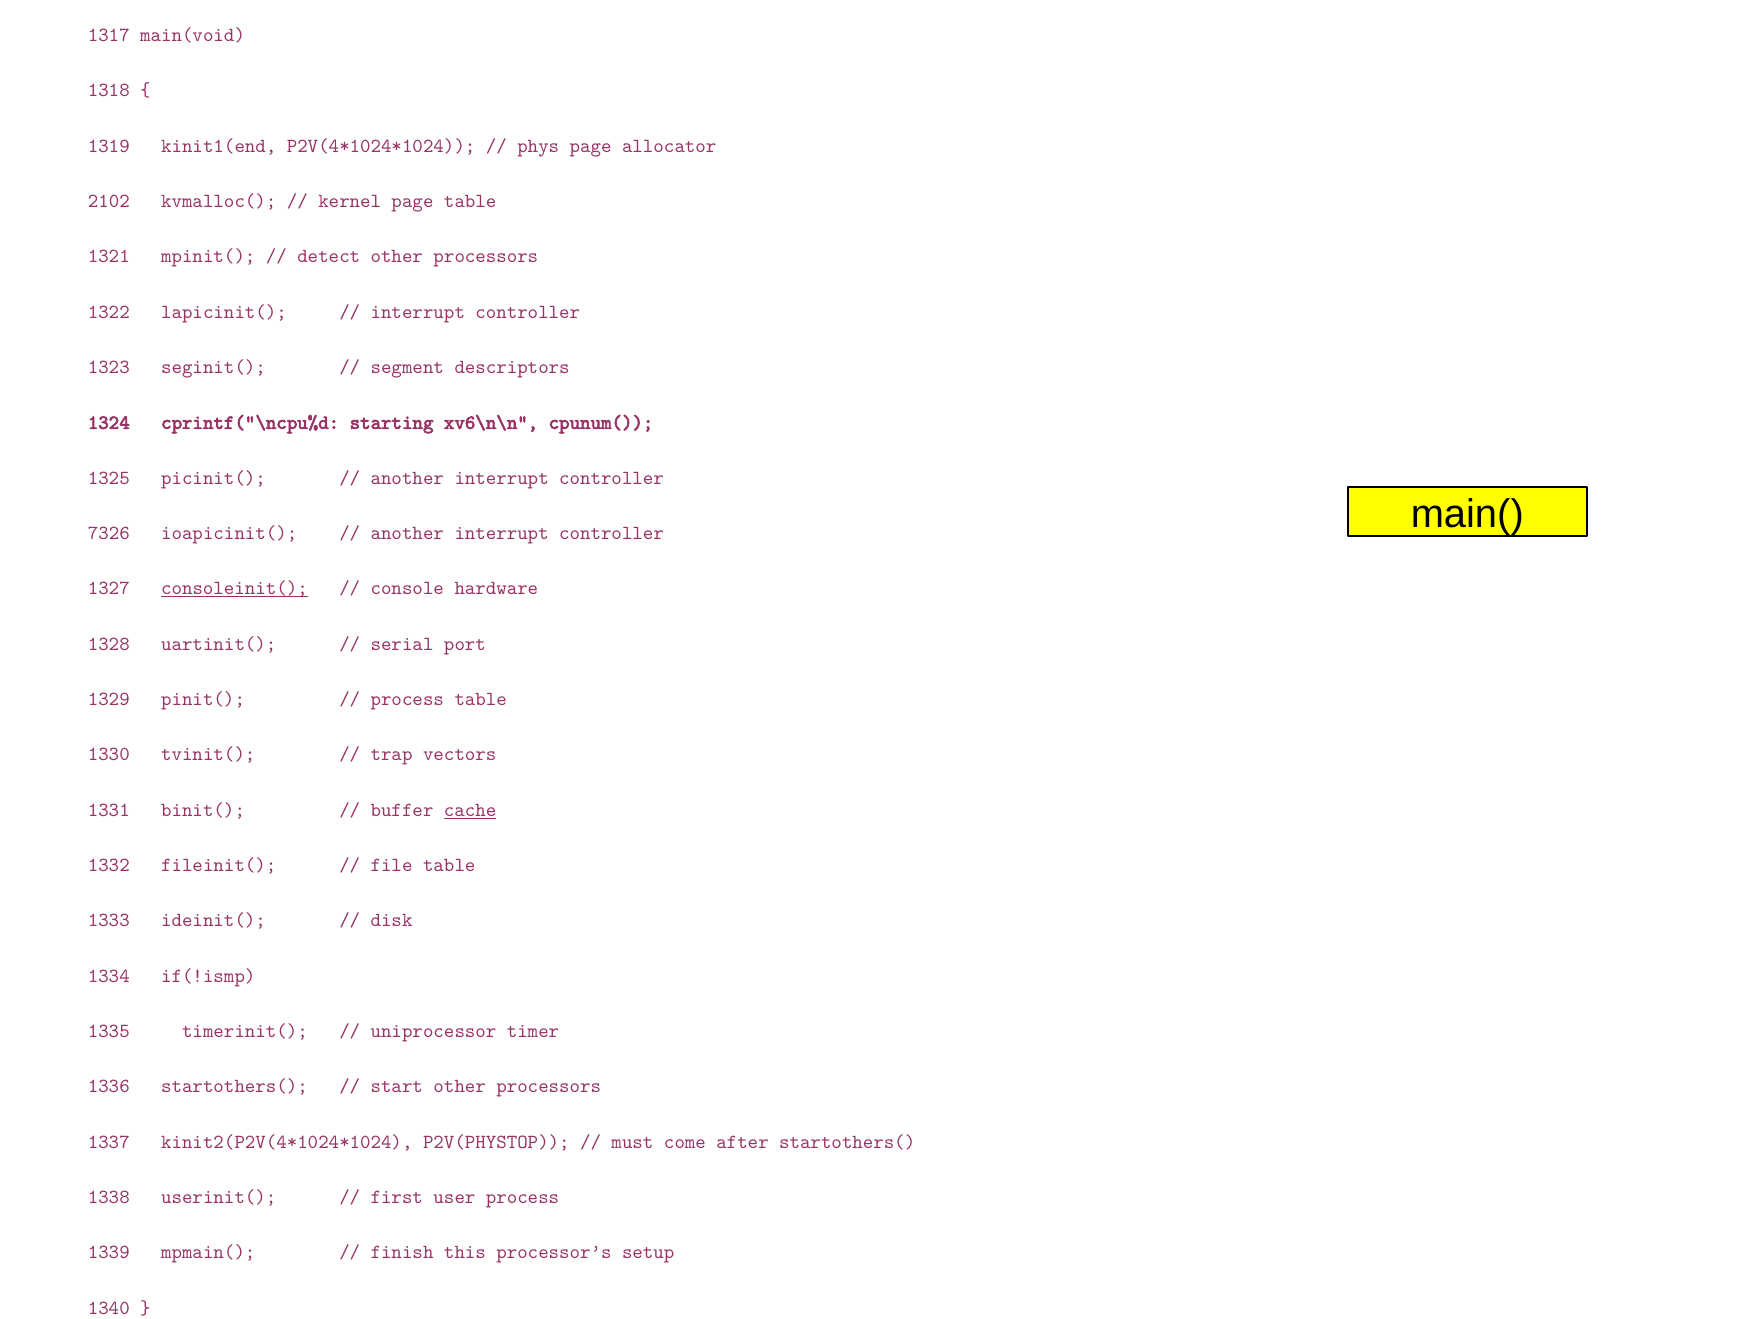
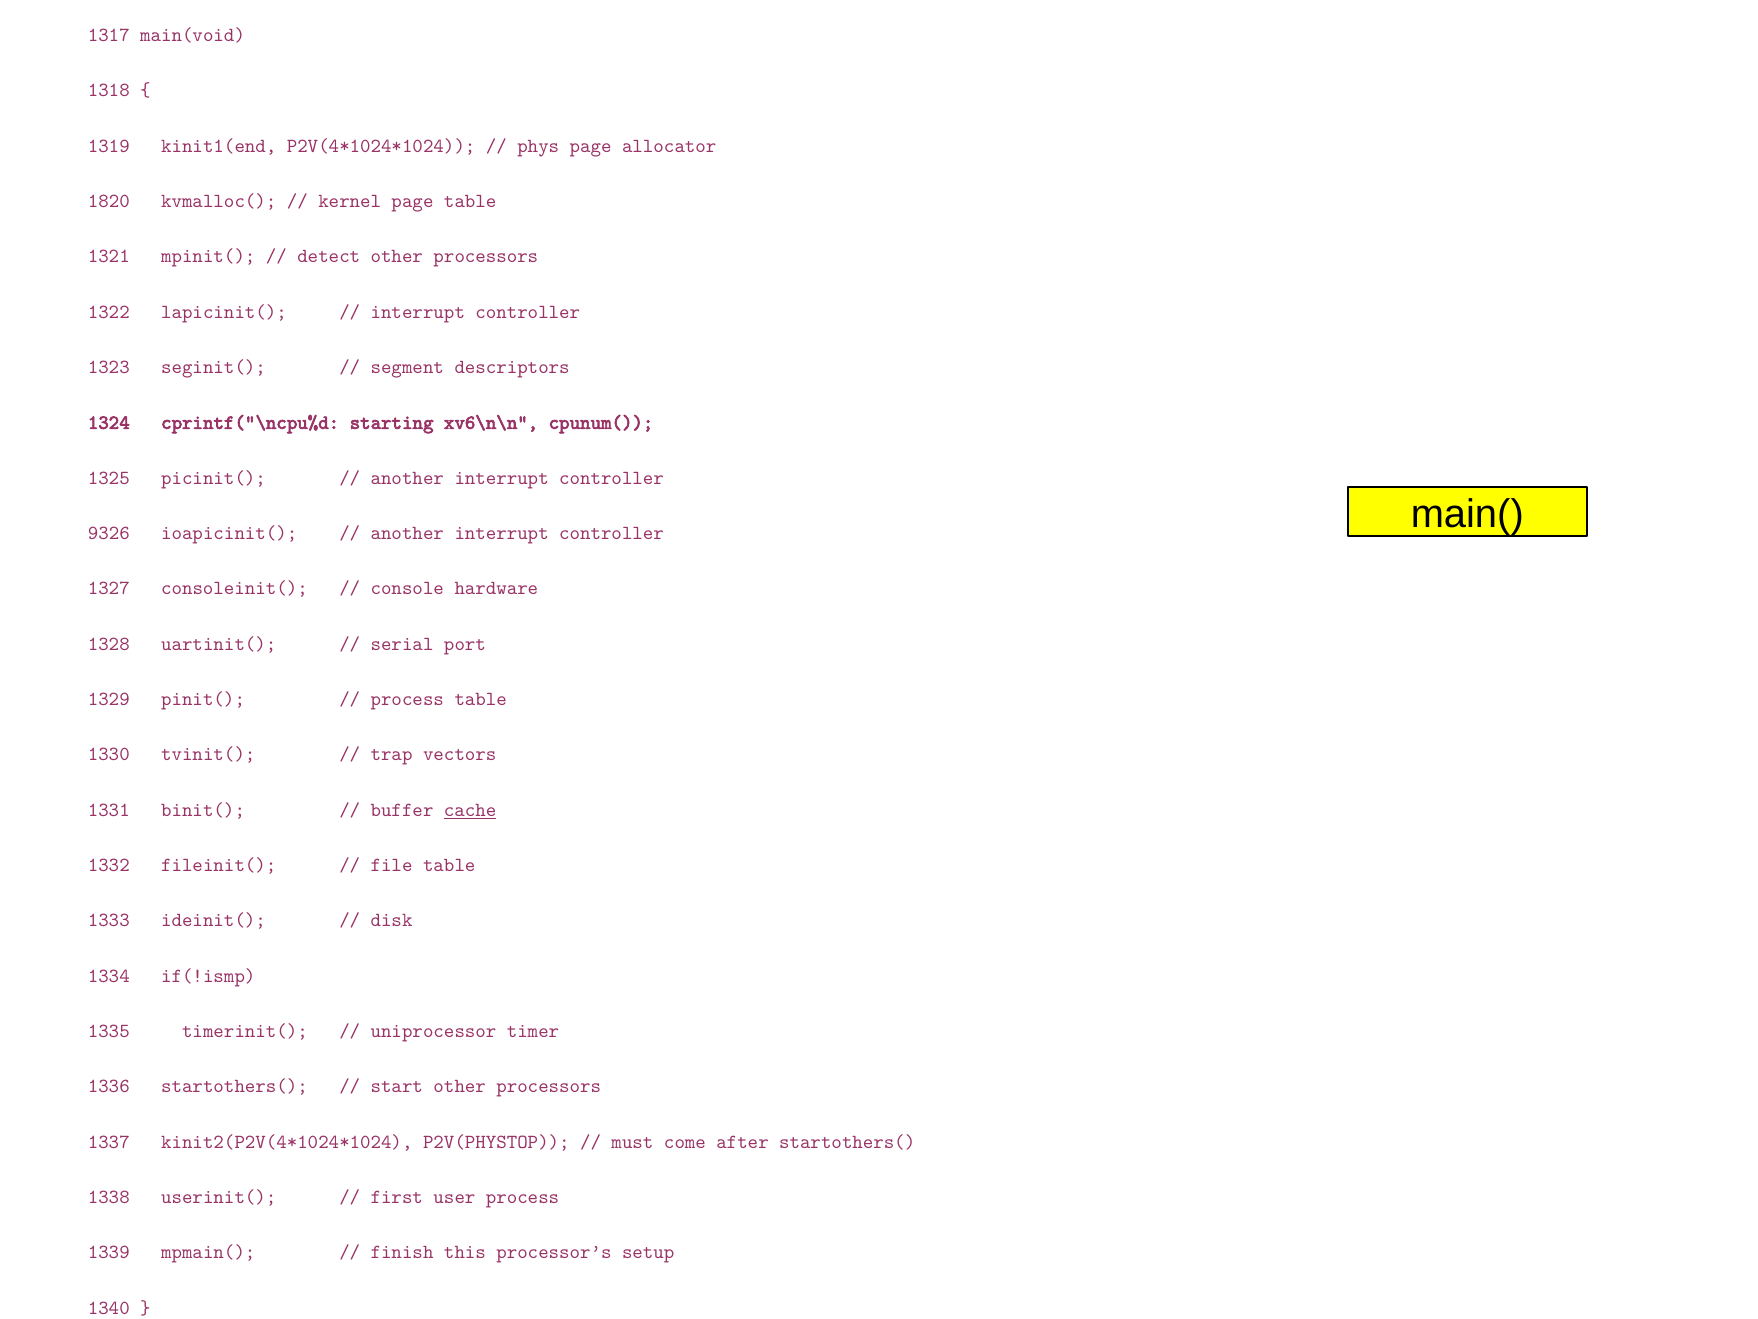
2102: 2102 -> 1820
7326: 7326 -> 9326
consoleinit( underline: present -> none
